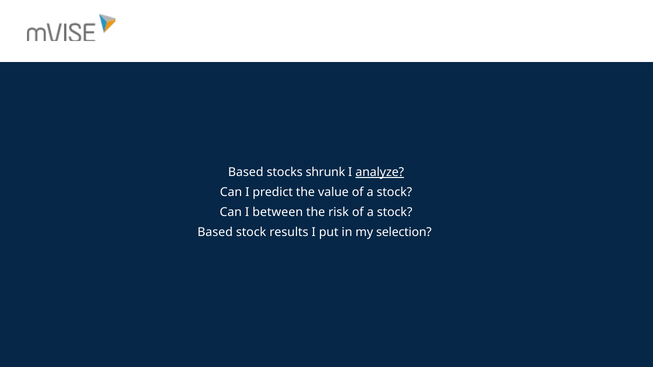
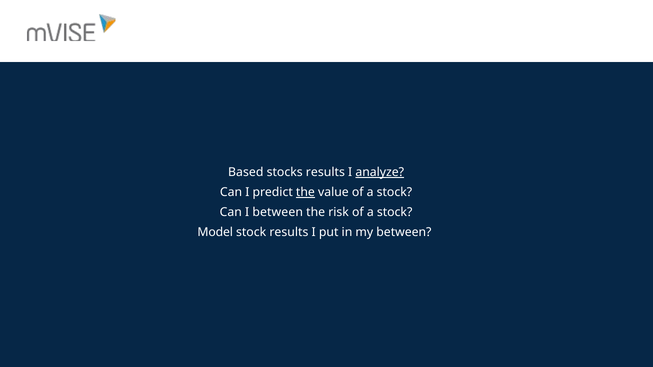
stocks shrunk: shrunk -> results
the at (305, 192) underline: none -> present
Based at (215, 233): Based -> Model
my selection: selection -> between
